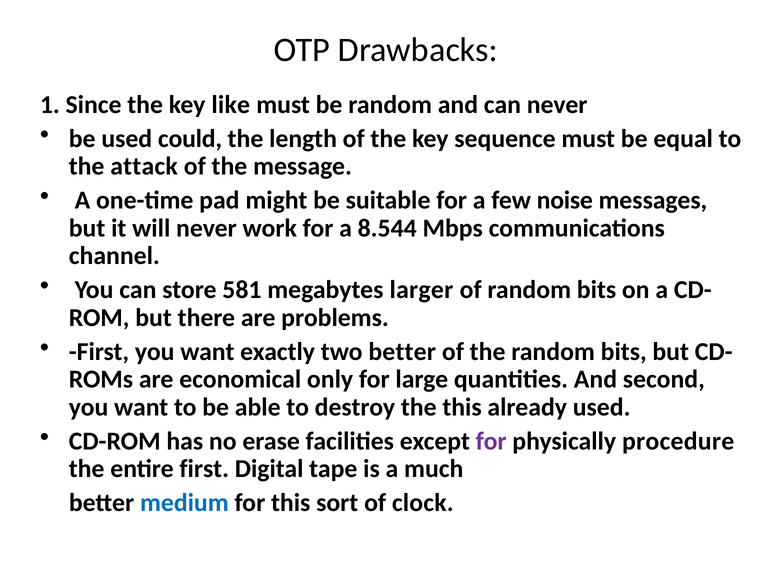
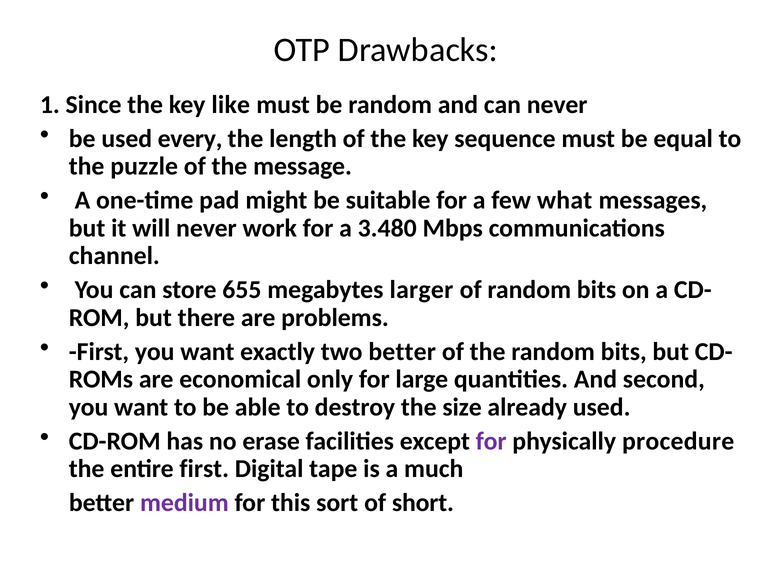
could: could -> every
attack: attack -> puzzle
noise: noise -> what
8.544: 8.544 -> 3.480
581: 581 -> 655
the this: this -> size
medium colour: blue -> purple
clock: clock -> short
